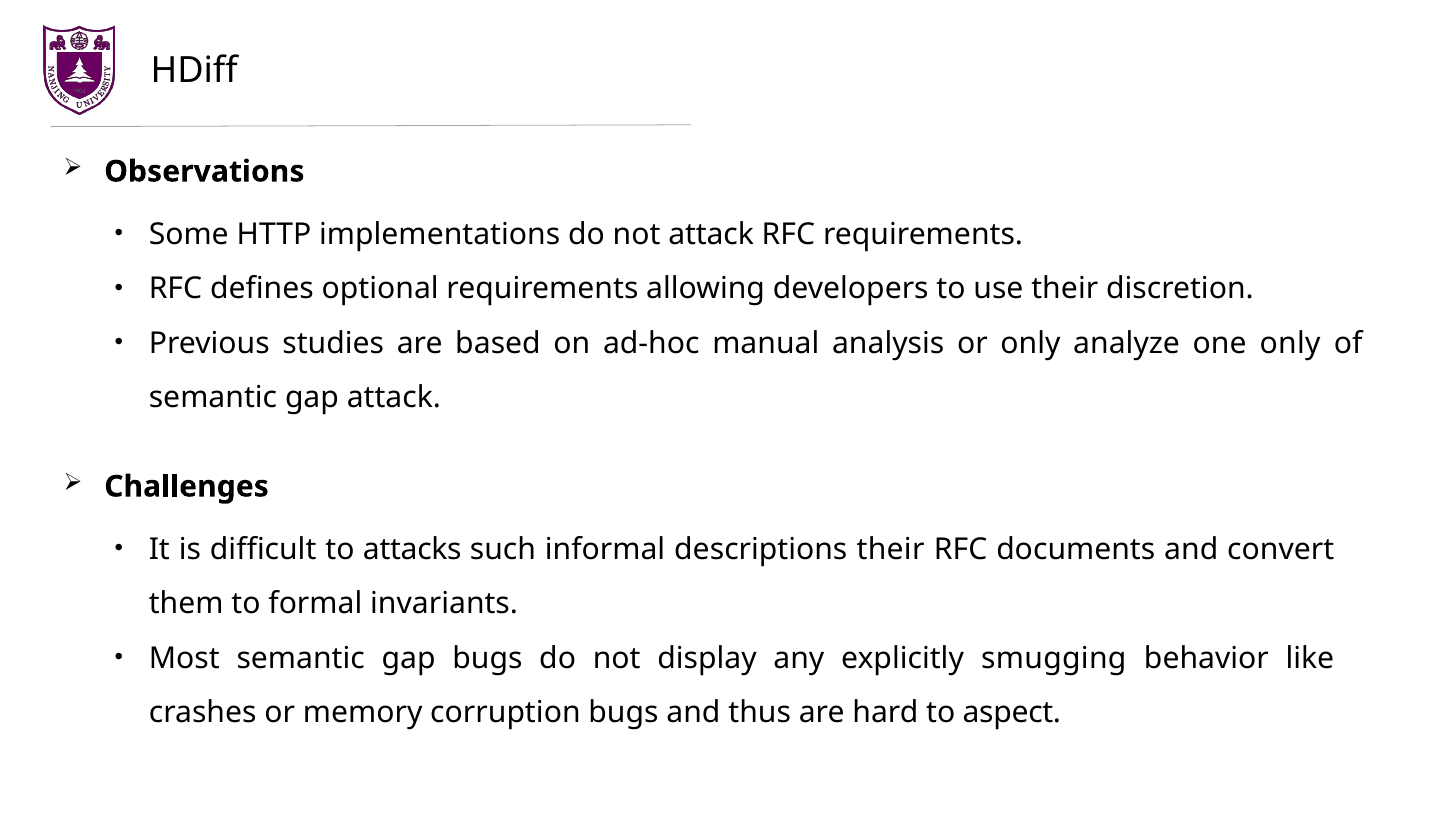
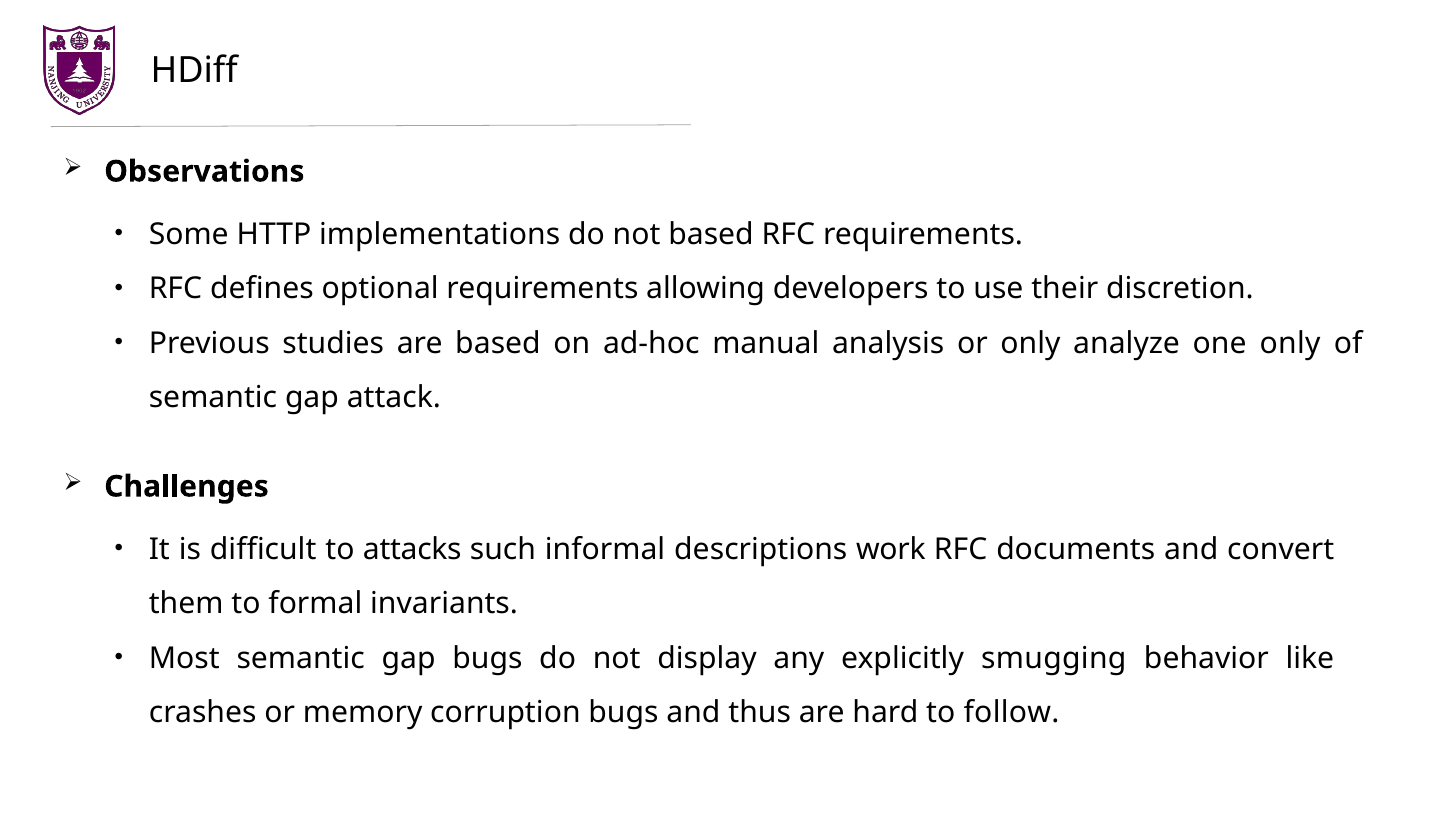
not attack: attack -> based
descriptions their: their -> work
aspect: aspect -> follow
